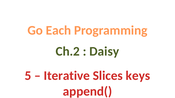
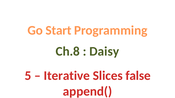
Each: Each -> Start
Ch.2: Ch.2 -> Ch.8
keys: keys -> false
